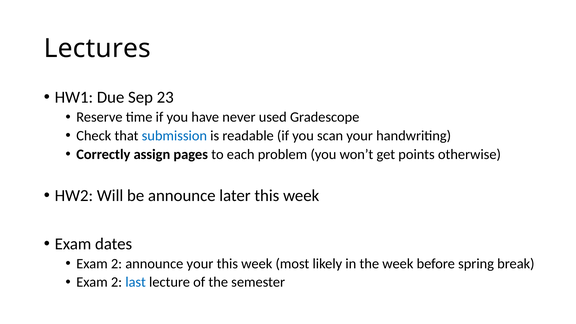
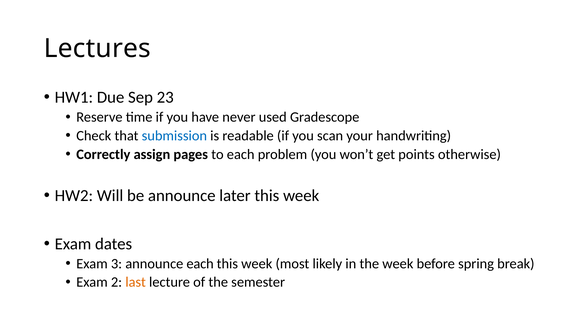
2 at (116, 264): 2 -> 3
announce your: your -> each
last colour: blue -> orange
